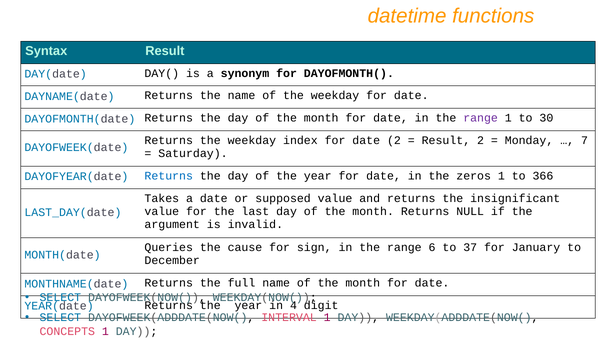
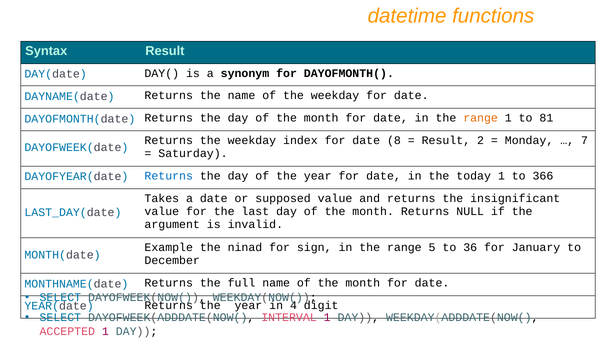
range at (481, 118) colour: purple -> orange
30: 30 -> 81
date 2: 2 -> 8
zeros: zeros -> today
Queries: Queries -> Example
cause: cause -> ninad
6: 6 -> 5
37: 37 -> 36
CONCEPTS: CONCEPTS -> ACCEPTED
